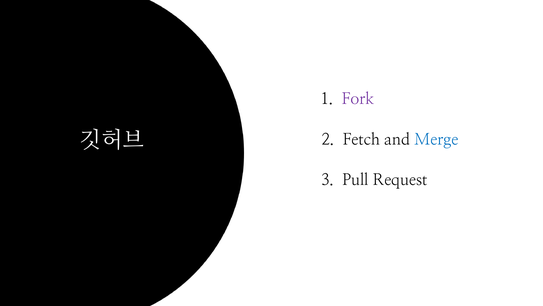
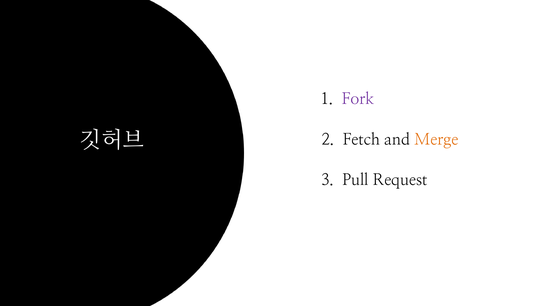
Merge colour: blue -> orange
